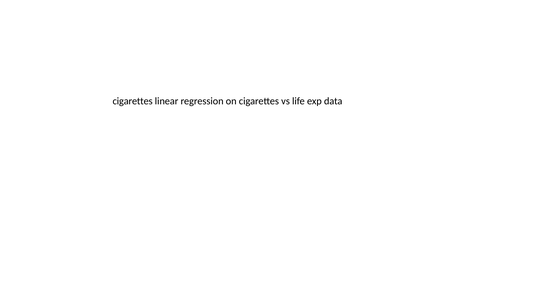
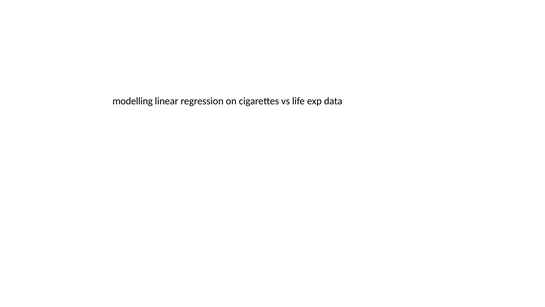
cigarettes at (133, 101): cigarettes -> modelling
